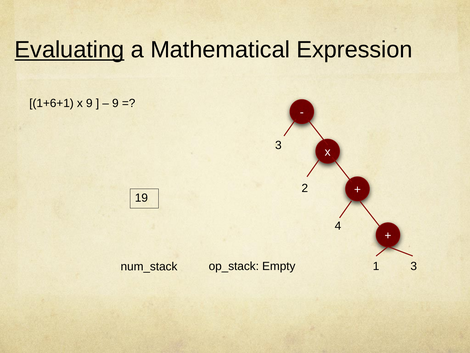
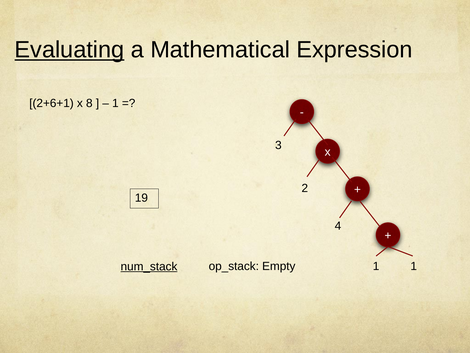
1+6+1: 1+6+1 -> 2+6+1
x 9: 9 -> 8
9 at (115, 103): 9 -> 1
1 3: 3 -> 1
num_stack underline: none -> present
